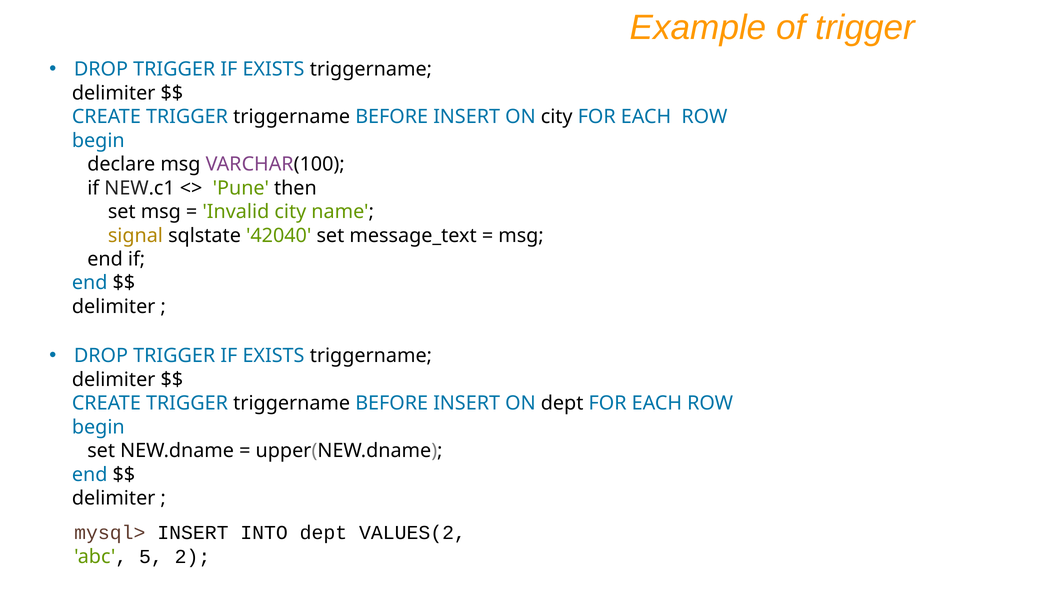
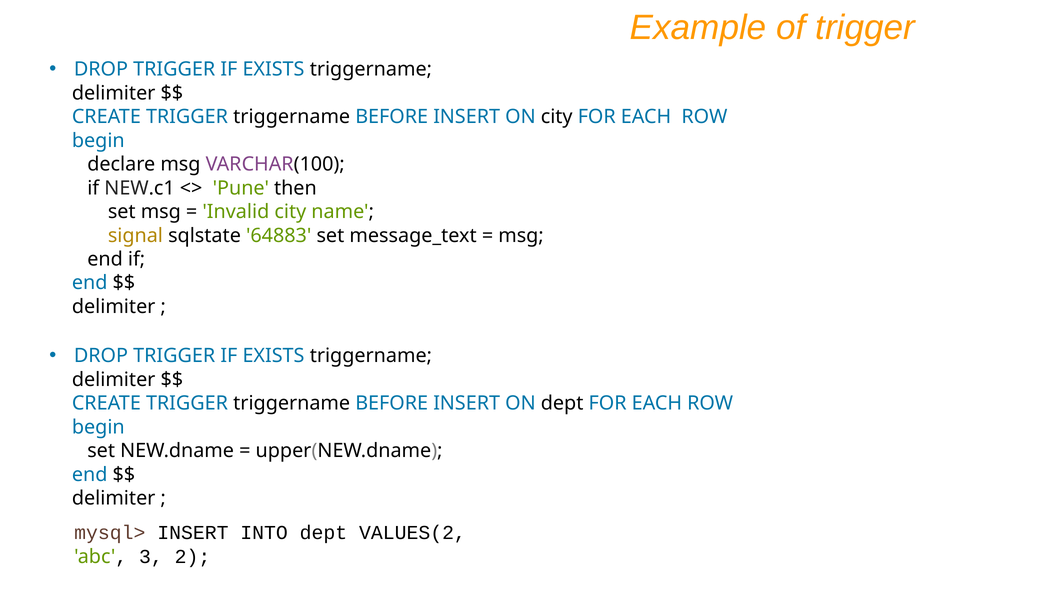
42040: 42040 -> 64883
5: 5 -> 3
